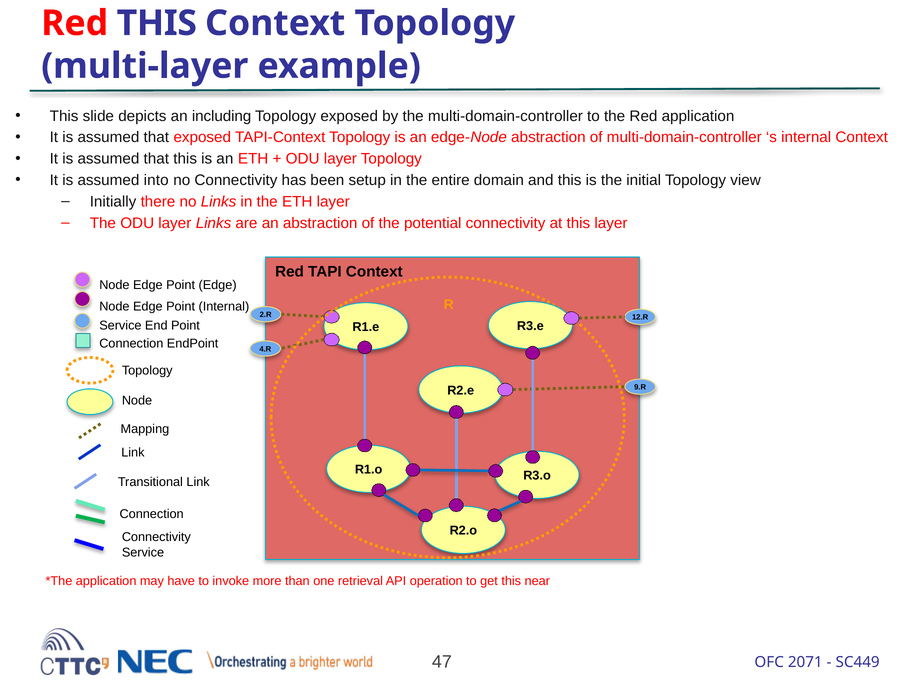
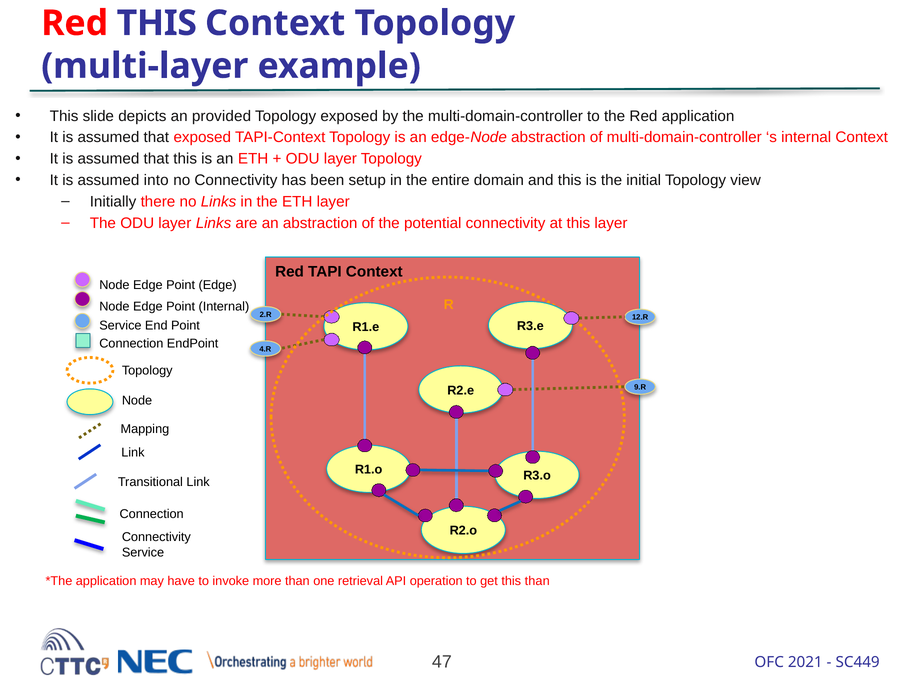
including: including -> provided
this near: near -> than
2071: 2071 -> 2021
